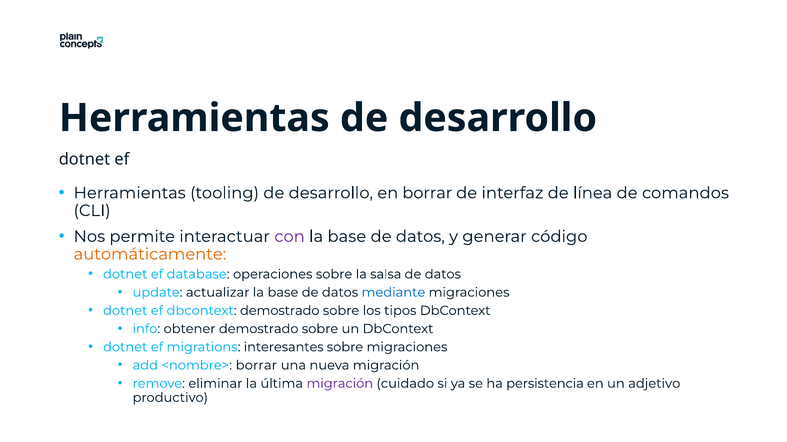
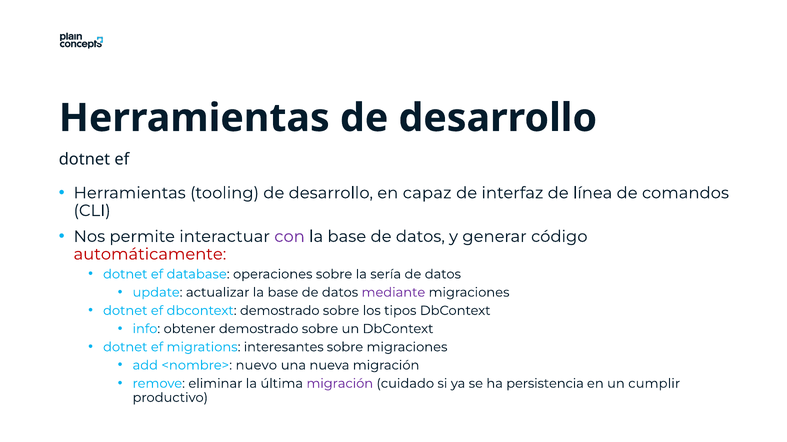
en borrar: borrar -> capaz
automáticamente colour: orange -> red
salsa: salsa -> sería
mediante colour: blue -> purple
<nombre> borrar: borrar -> nuevo
adjetivo: adjetivo -> cumplir
